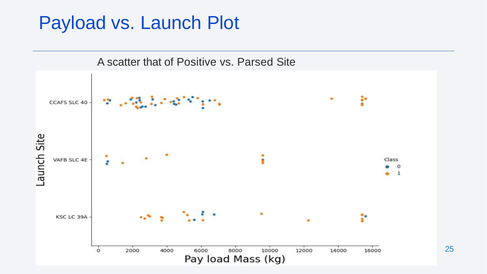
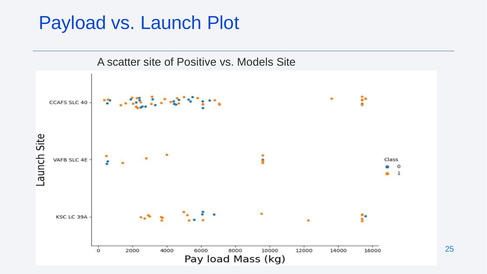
scatter that: that -> site
Parsed: Parsed -> Models
